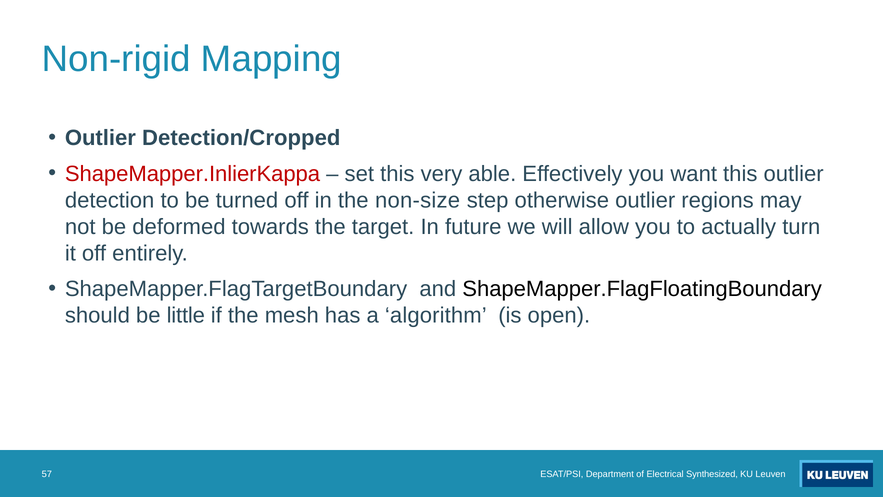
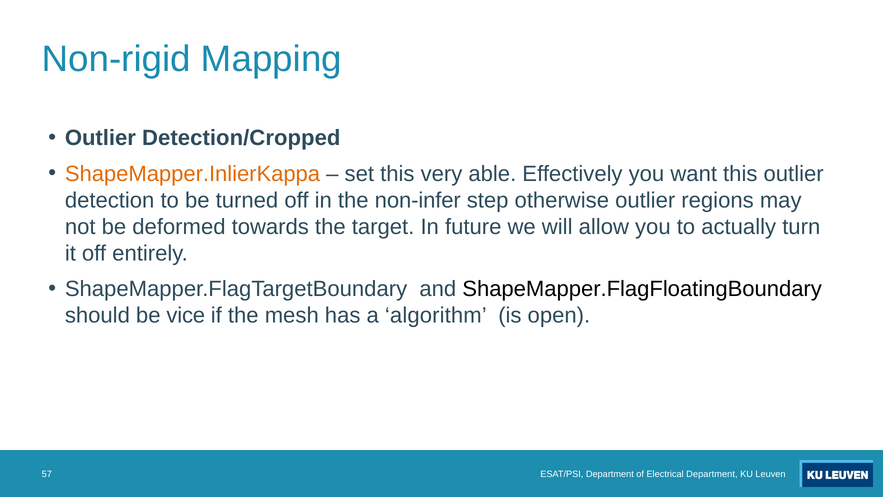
ShapeMapper.InlierKappa colour: red -> orange
non-size: non-size -> non-infer
little: little -> vice
Electrical Synthesized: Synthesized -> Department
